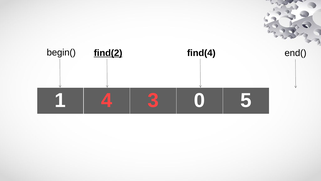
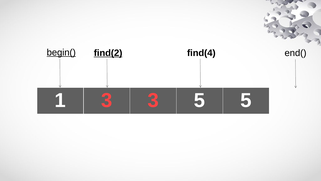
begin( underline: none -> present
1 4: 4 -> 3
3 0: 0 -> 5
